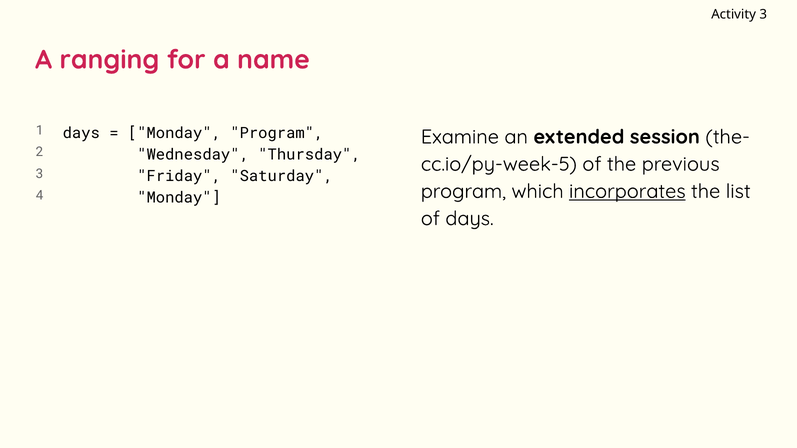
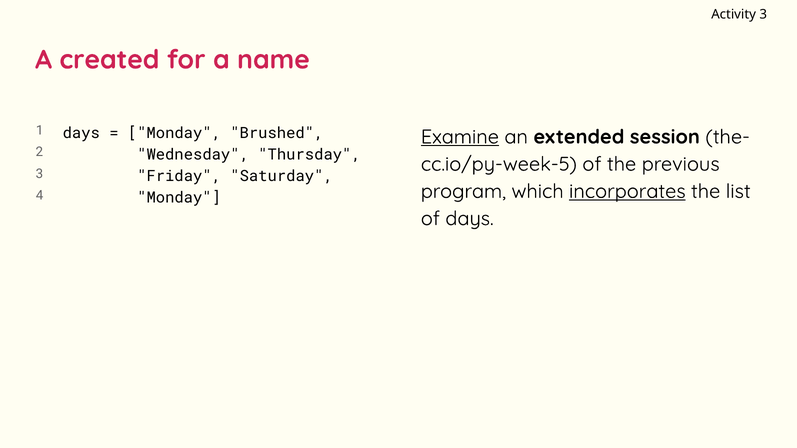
ranging: ranging -> created
Monday Program: Program -> Brushed
Examine underline: none -> present
